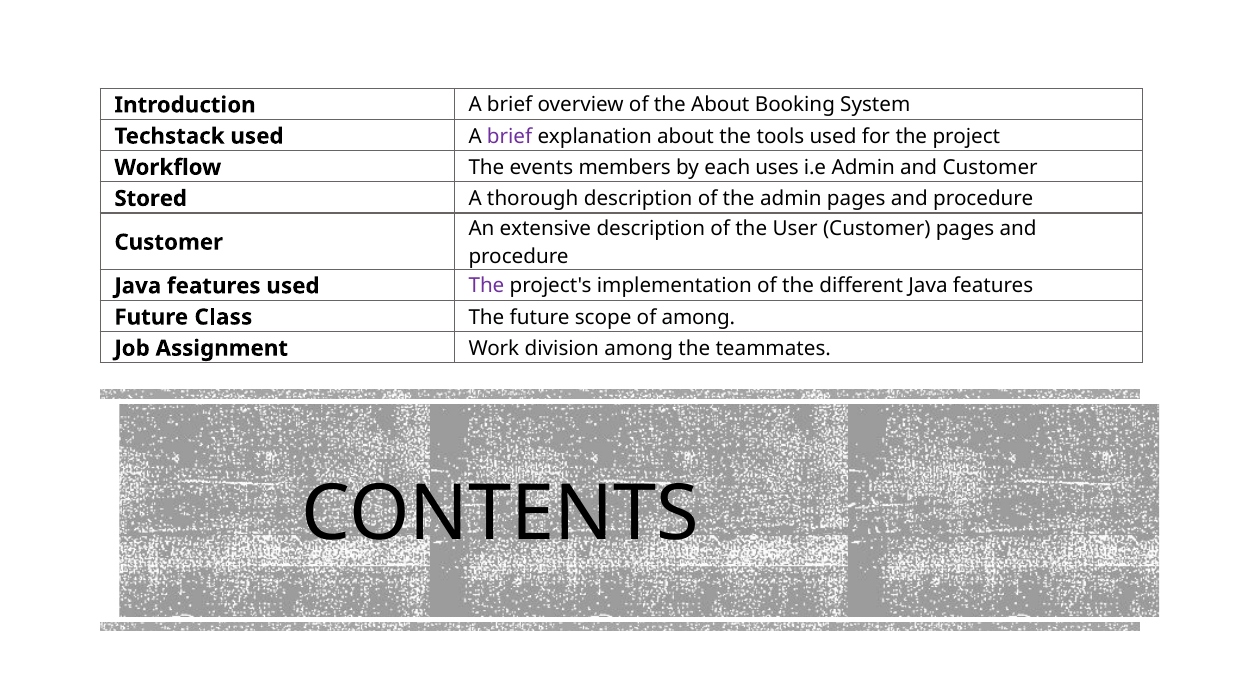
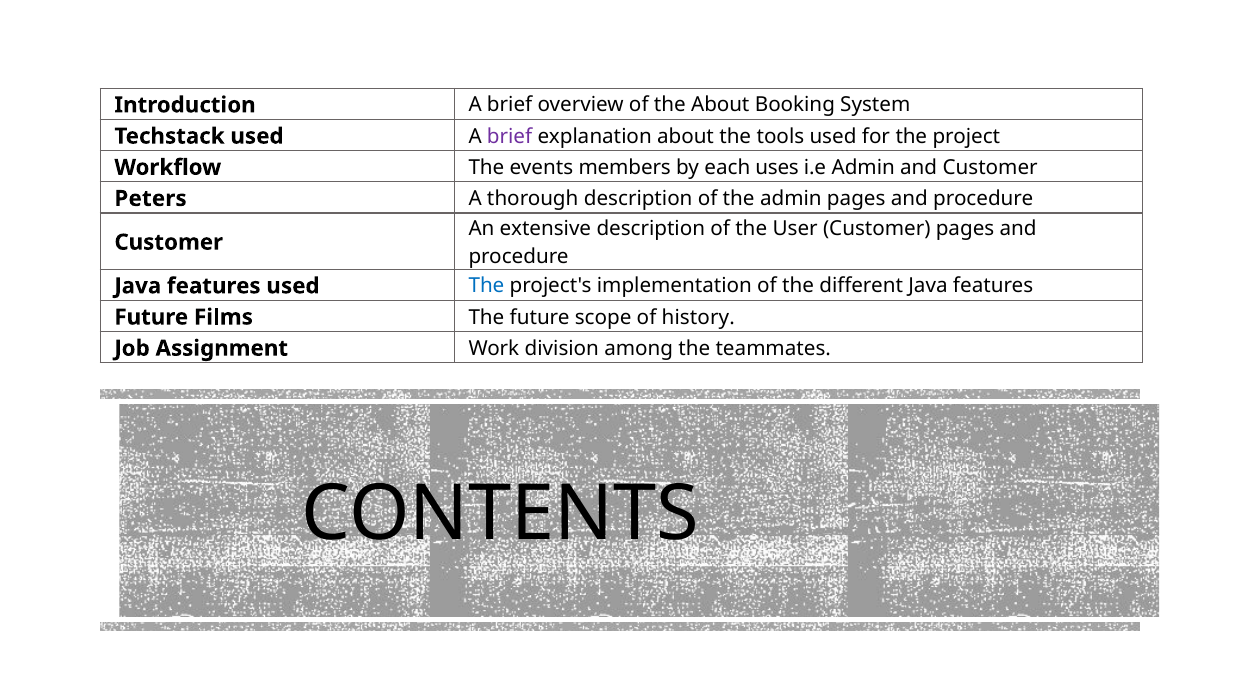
Stored: Stored -> Peters
The at (486, 286) colour: purple -> blue
Class: Class -> Films
of among: among -> history
